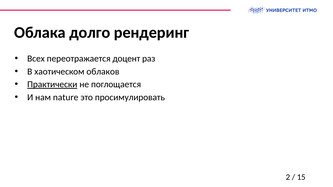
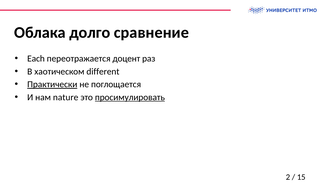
рендеринг: рендеринг -> сравнение
Всех: Всех -> Each
облаков: облаков -> different
просимулировать underline: none -> present
